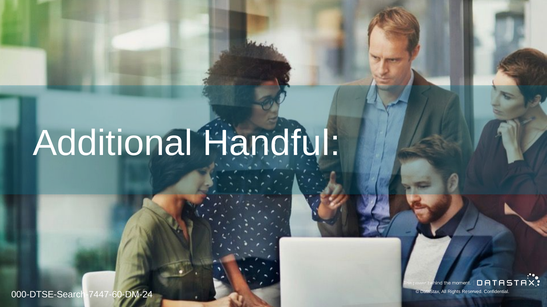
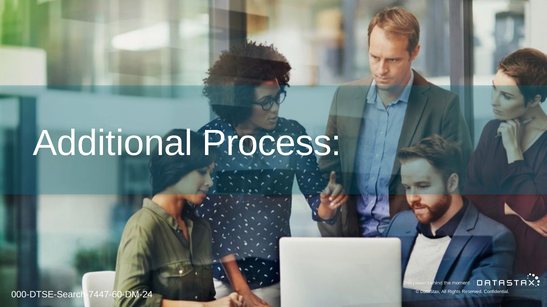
Handful: Handful -> Process
